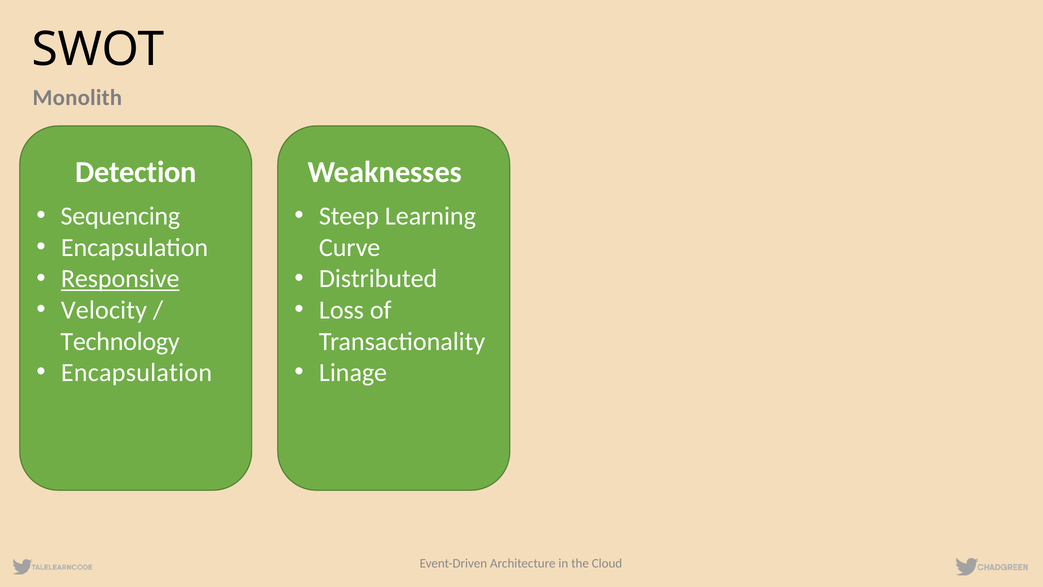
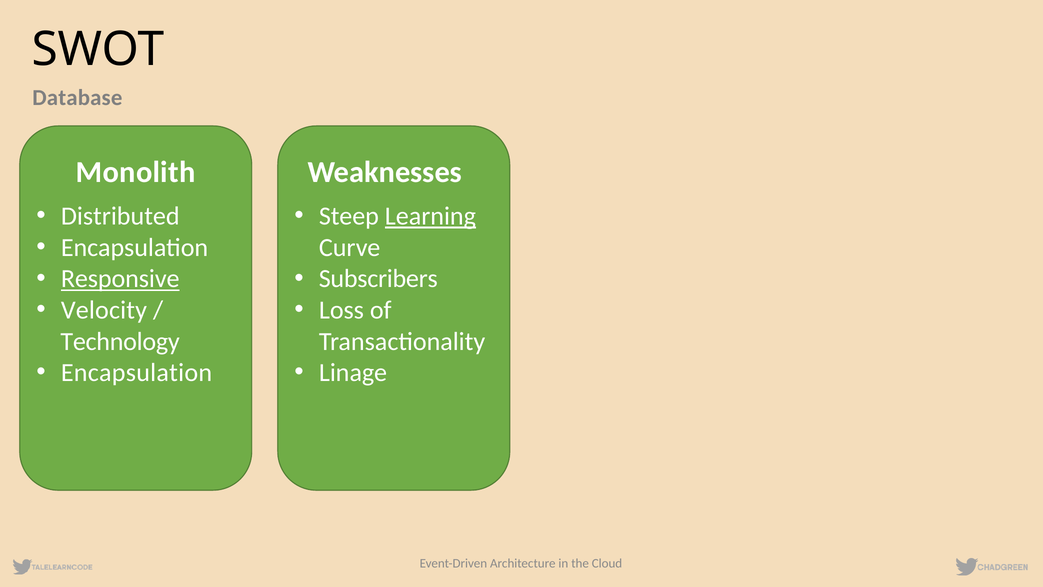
Monolith: Monolith -> Database
Detection: Detection -> Monolith
Sequencing: Sequencing -> Distributed
Learning underline: none -> present
Distributed: Distributed -> Subscribers
